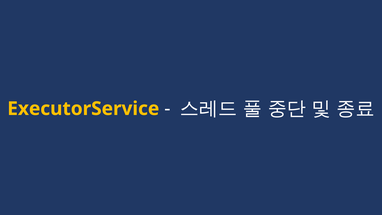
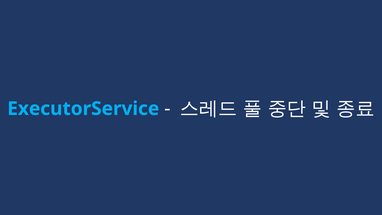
ExecutorService colour: yellow -> light blue
